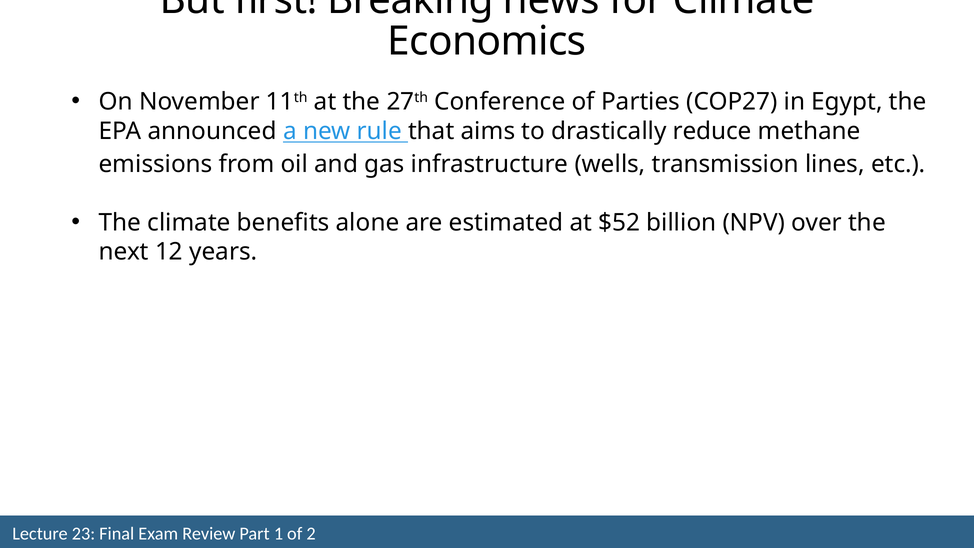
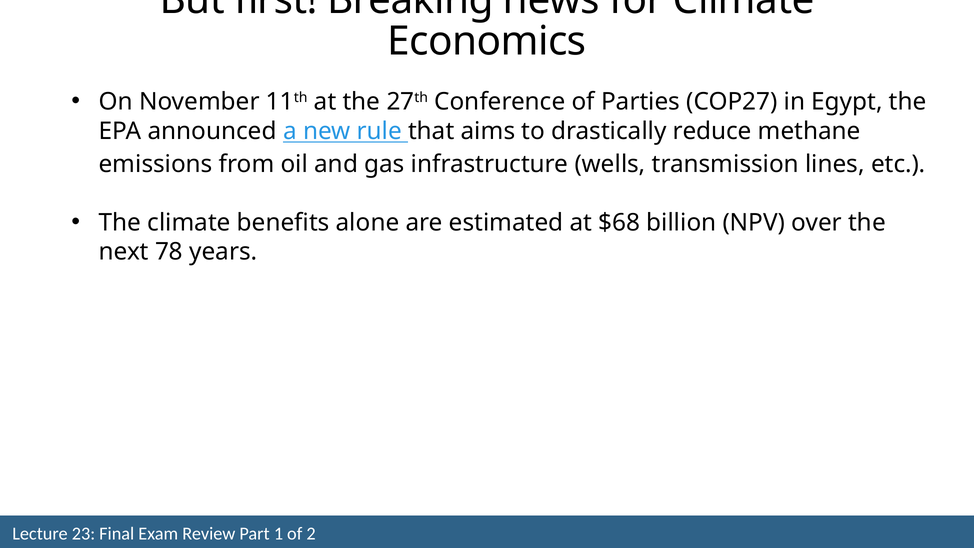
$52: $52 -> $68
12: 12 -> 78
